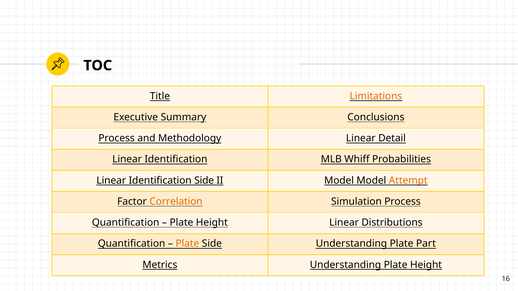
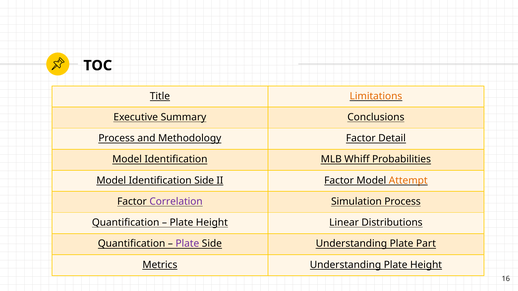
Methodology Linear: Linear -> Factor
Linear at (127, 159): Linear -> Model
Linear at (111, 181): Linear -> Model
II Model: Model -> Factor
Correlation colour: orange -> purple
Plate at (187, 244) colour: orange -> purple
